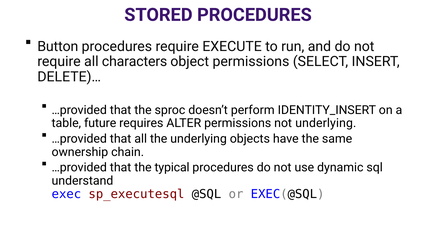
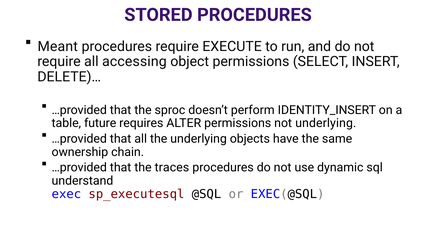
Button: Button -> Meant
characters: characters -> accessing
typical: typical -> traces
